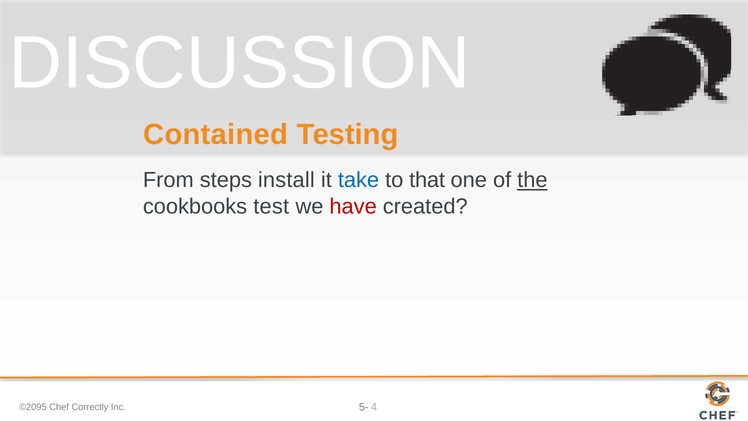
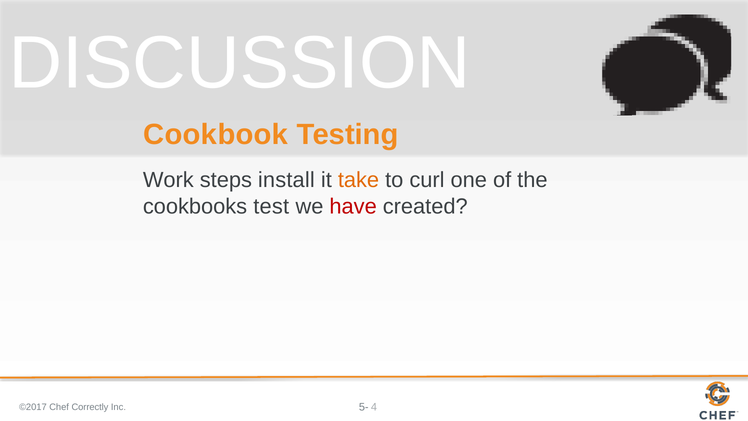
Contained: Contained -> Cookbook
From: From -> Work
take colour: blue -> orange
that: that -> curl
the underline: present -> none
©2095: ©2095 -> ©2017
